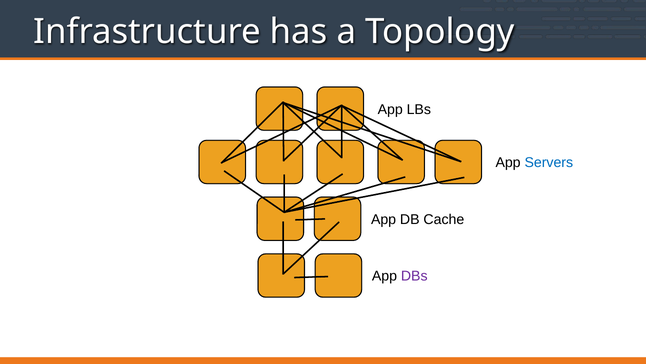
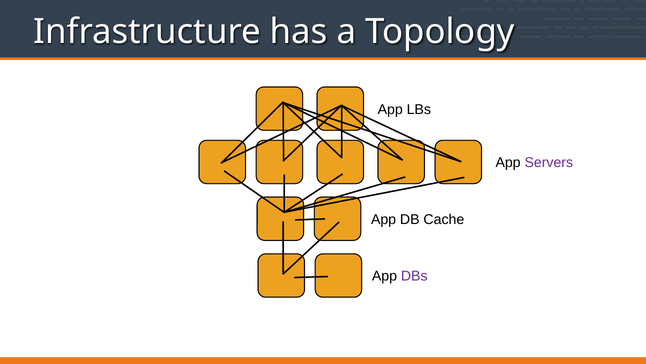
Servers colour: blue -> purple
